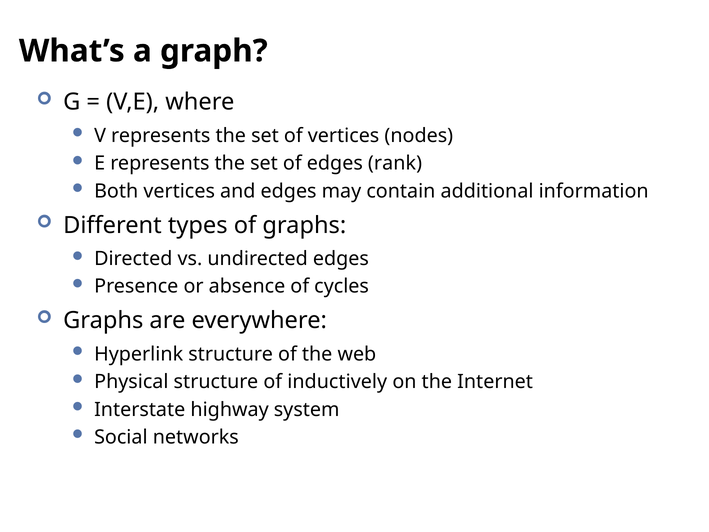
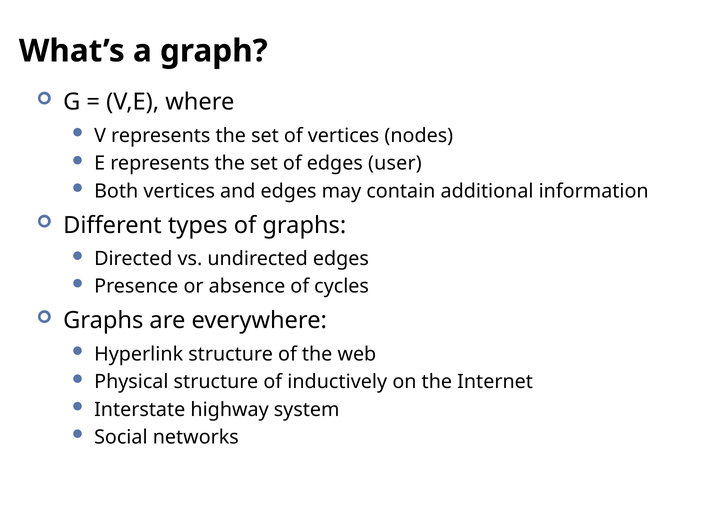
rank: rank -> user
